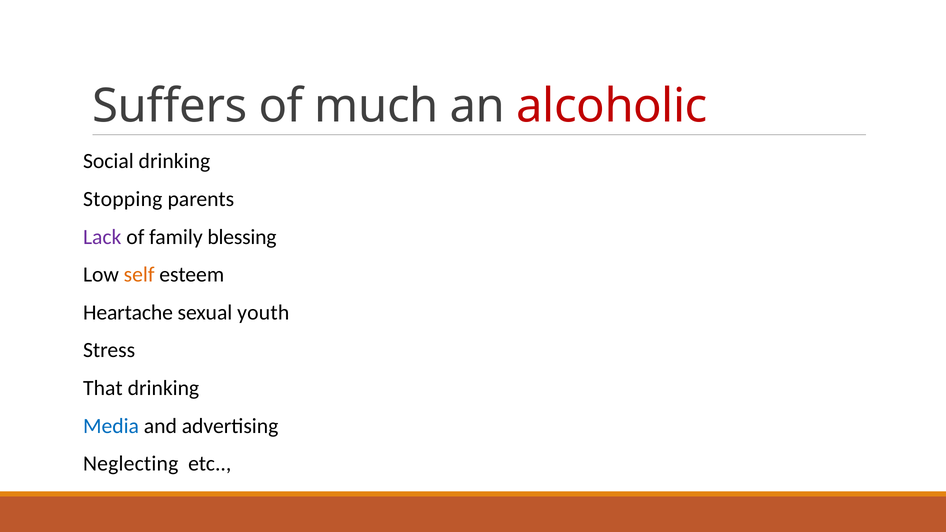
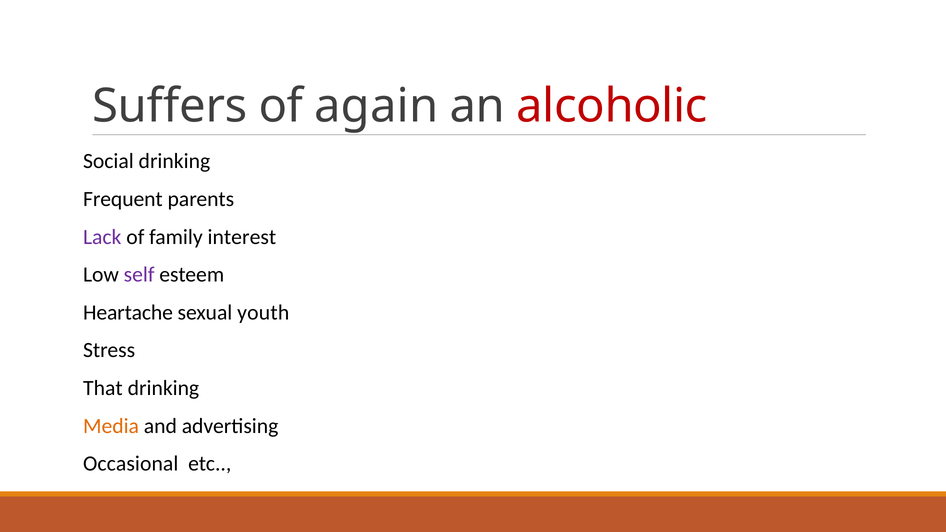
much: much -> again
Stopping: Stopping -> Frequent
blessing: blessing -> interest
self colour: orange -> purple
Media colour: blue -> orange
Neglecting: Neglecting -> Occasional
